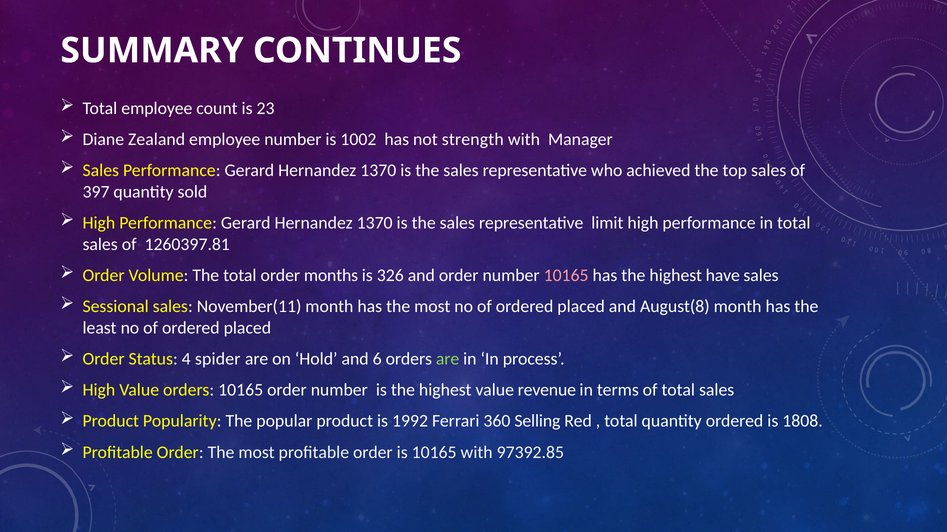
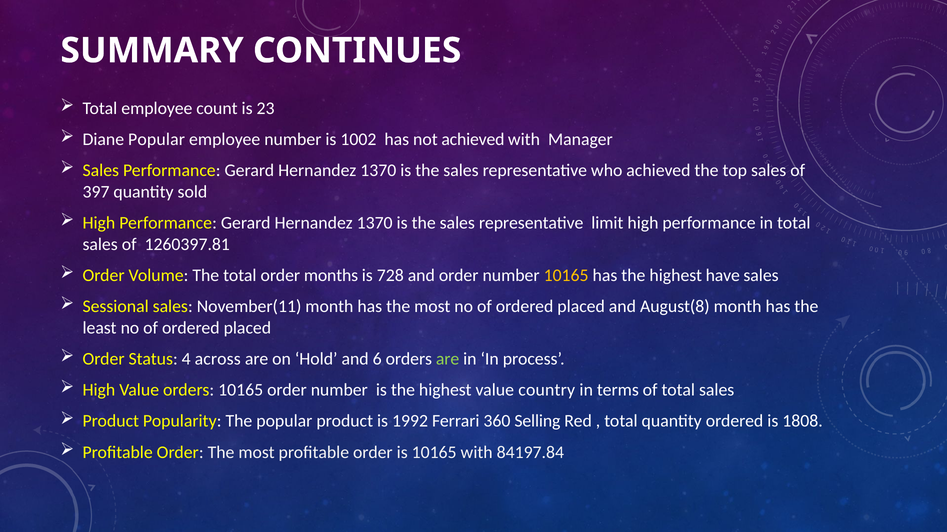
Diane Zealand: Zealand -> Popular
not strength: strength -> achieved
326: 326 -> 728
10165 at (566, 276) colour: pink -> yellow
spider: spider -> across
revenue: revenue -> country
97392.85: 97392.85 -> 84197.84
